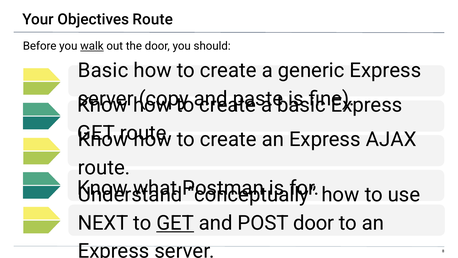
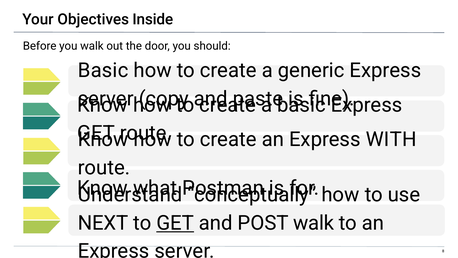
Objectives Route: Route -> Inside
walk at (92, 46) underline: present -> none
AJAX: AJAX -> WITH
POST door: door -> walk
